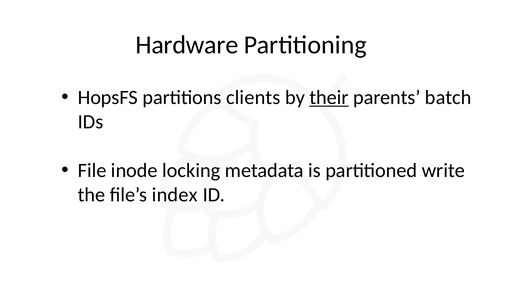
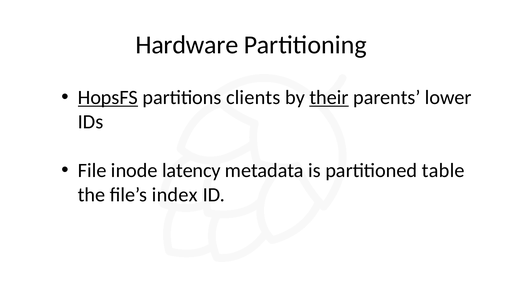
HopsFS underline: none -> present
batch: batch -> lower
locking: locking -> latency
write: write -> table
